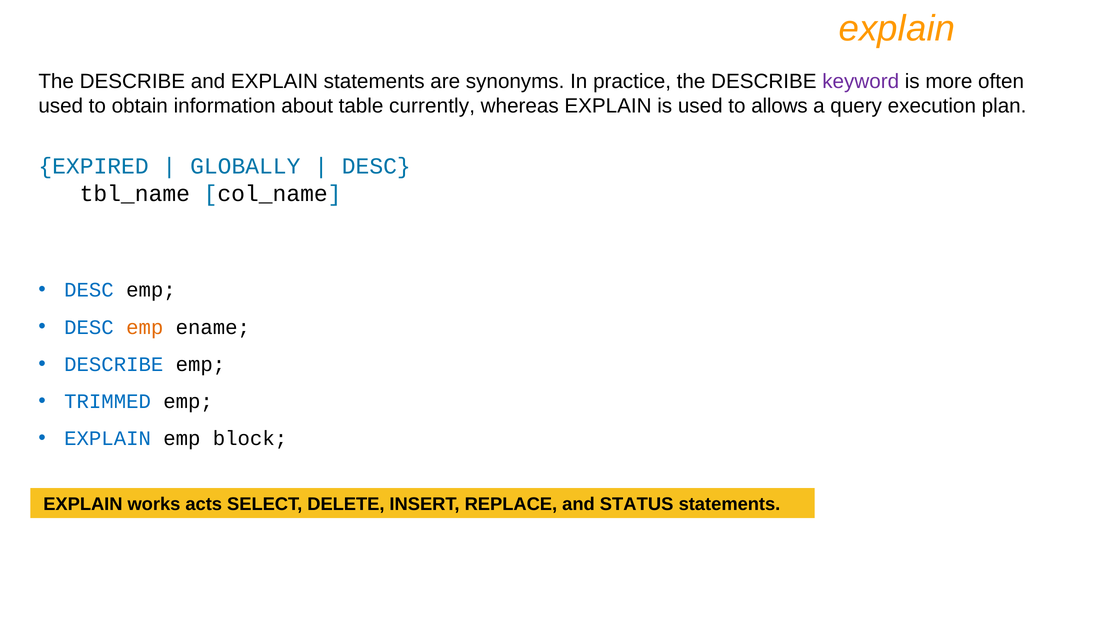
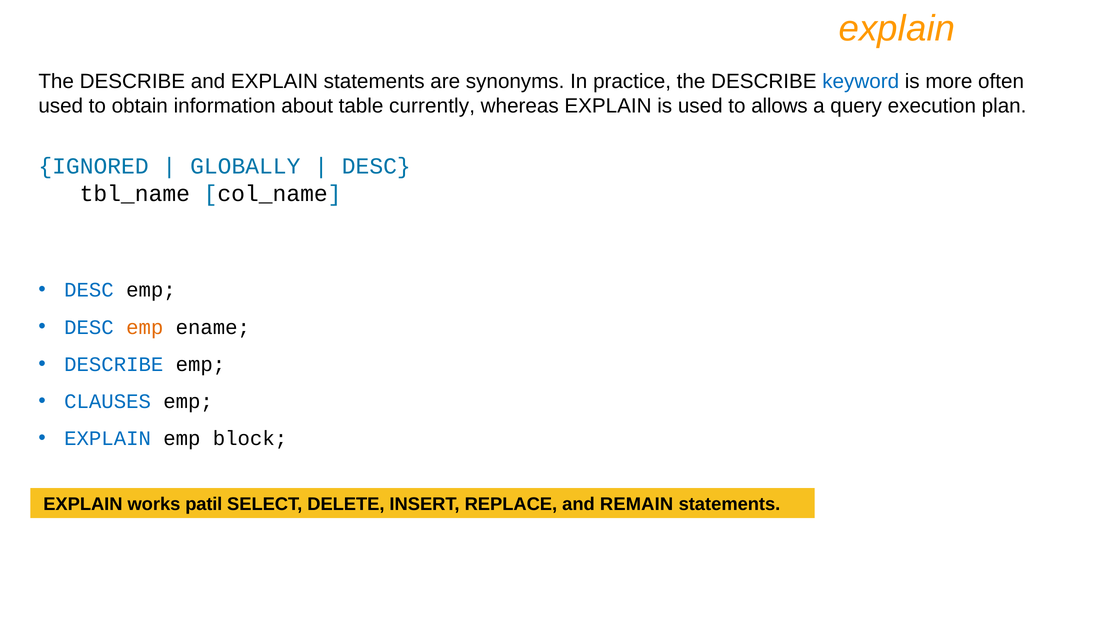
keyword colour: purple -> blue
EXPIRED: EXPIRED -> IGNORED
TRIMMED: TRIMMED -> CLAUSES
acts: acts -> patil
STATUS: STATUS -> REMAIN
